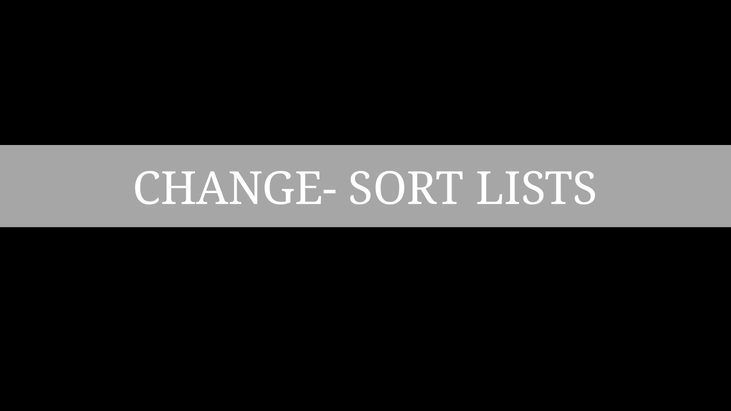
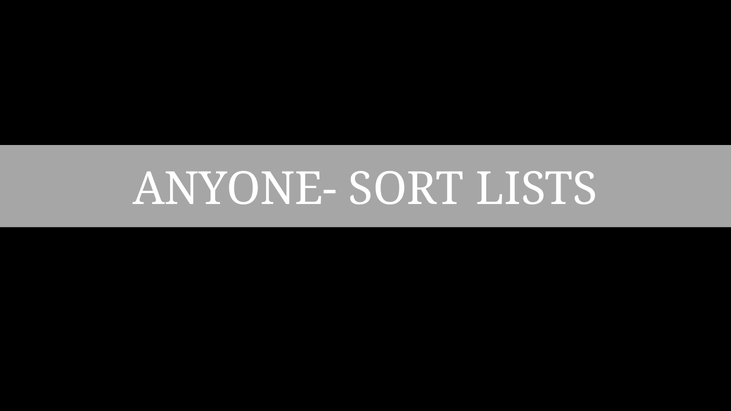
CHANGE-: CHANGE- -> ANYONE-
